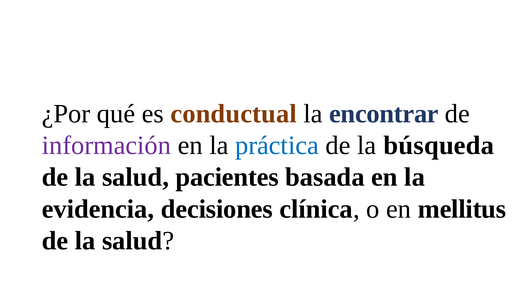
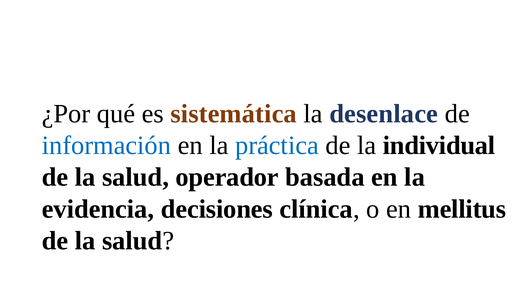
conductual: conductual -> sistemática
encontrar: encontrar -> desenlace
información colour: purple -> blue
búsqueda: búsqueda -> individual
pacientes: pacientes -> operador
